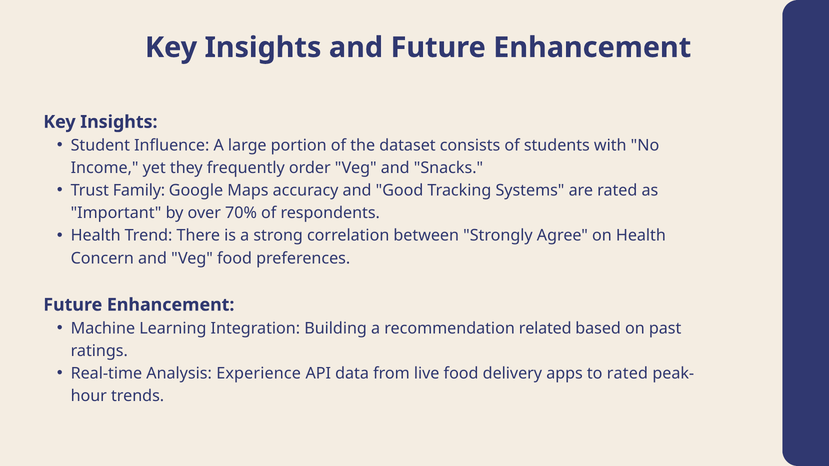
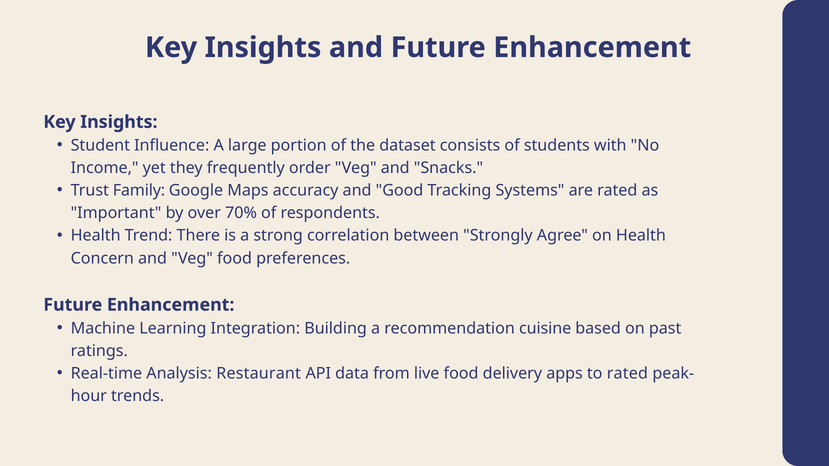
related: related -> cuisine
Experience: Experience -> Restaurant
